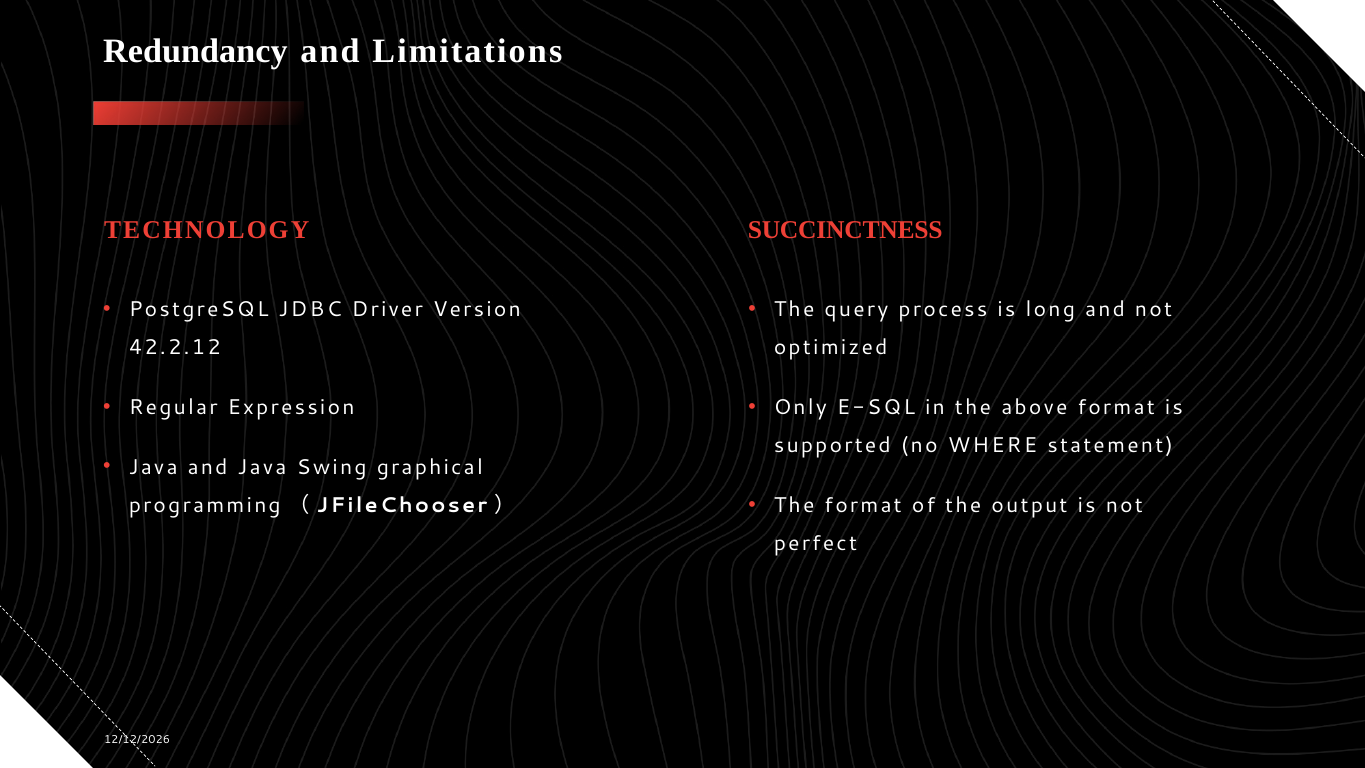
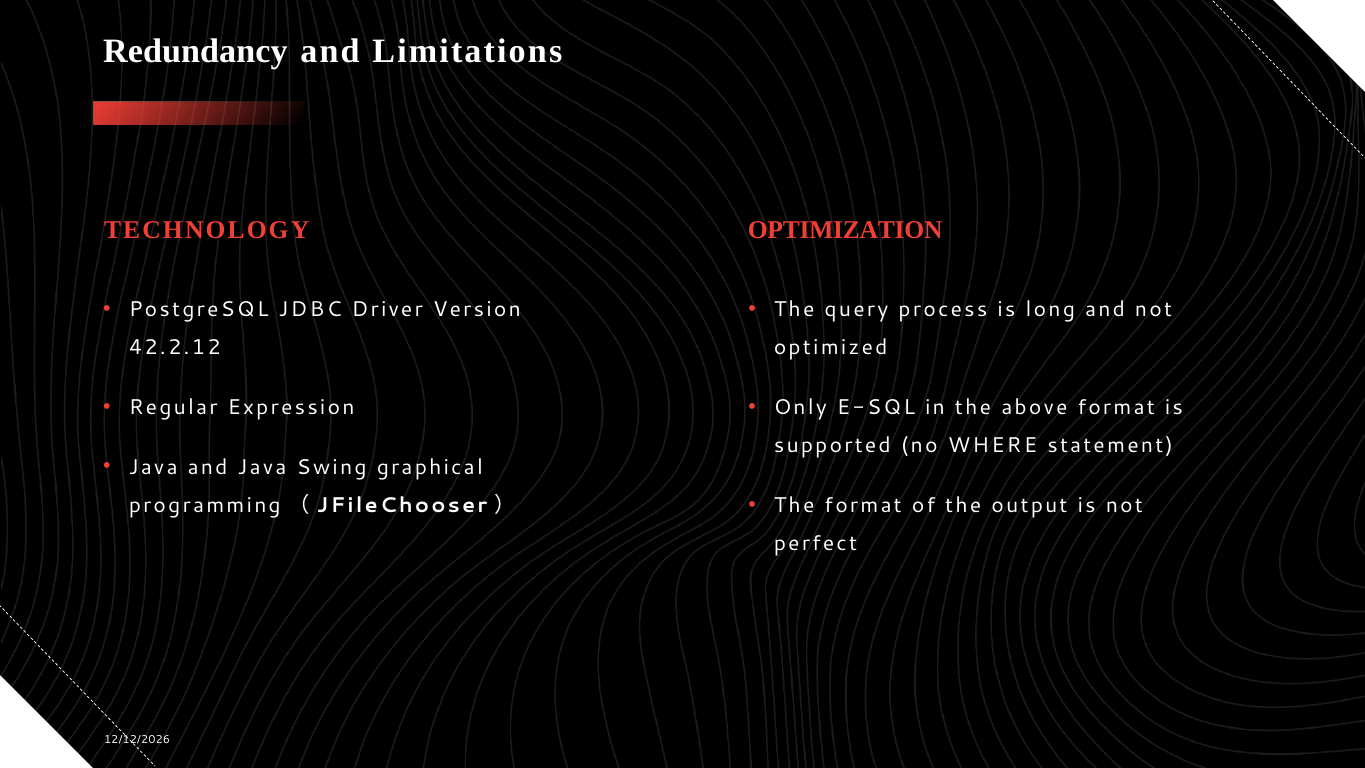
SUCCINCTNESS: SUCCINCTNESS -> OPTIMIZATION
